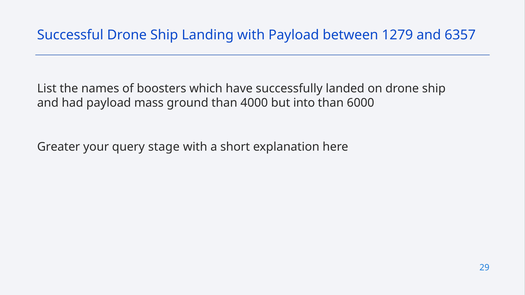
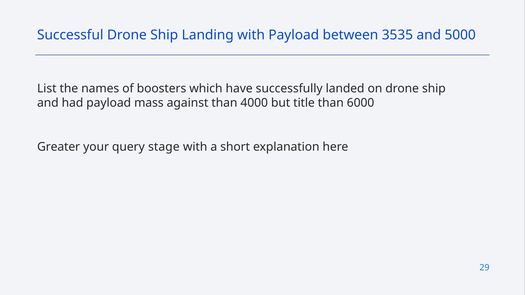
1279: 1279 -> 3535
6357: 6357 -> 5000
ground: ground -> against
into: into -> title
